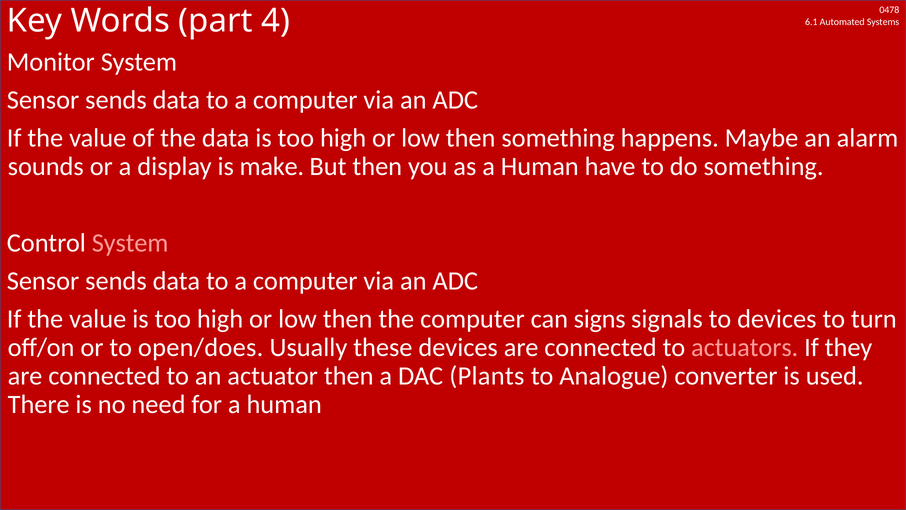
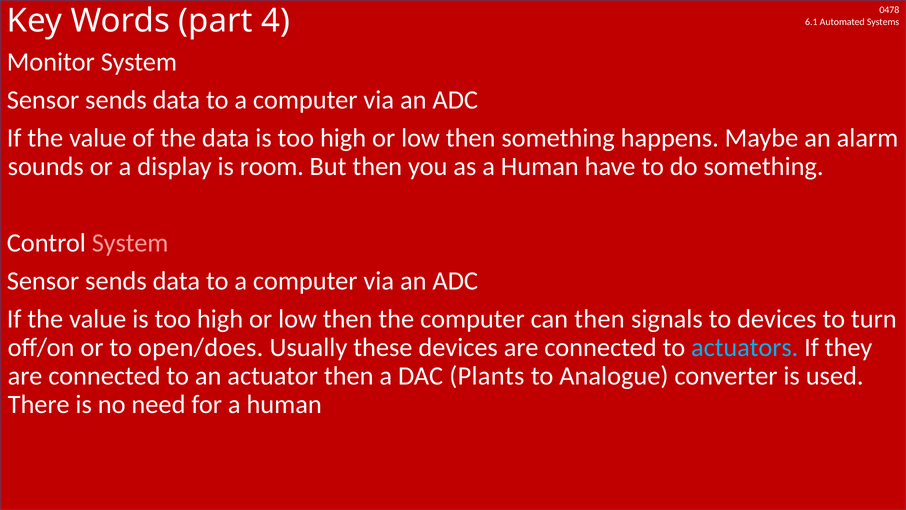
make: make -> room
can signs: signs -> then
actuators colour: pink -> light blue
